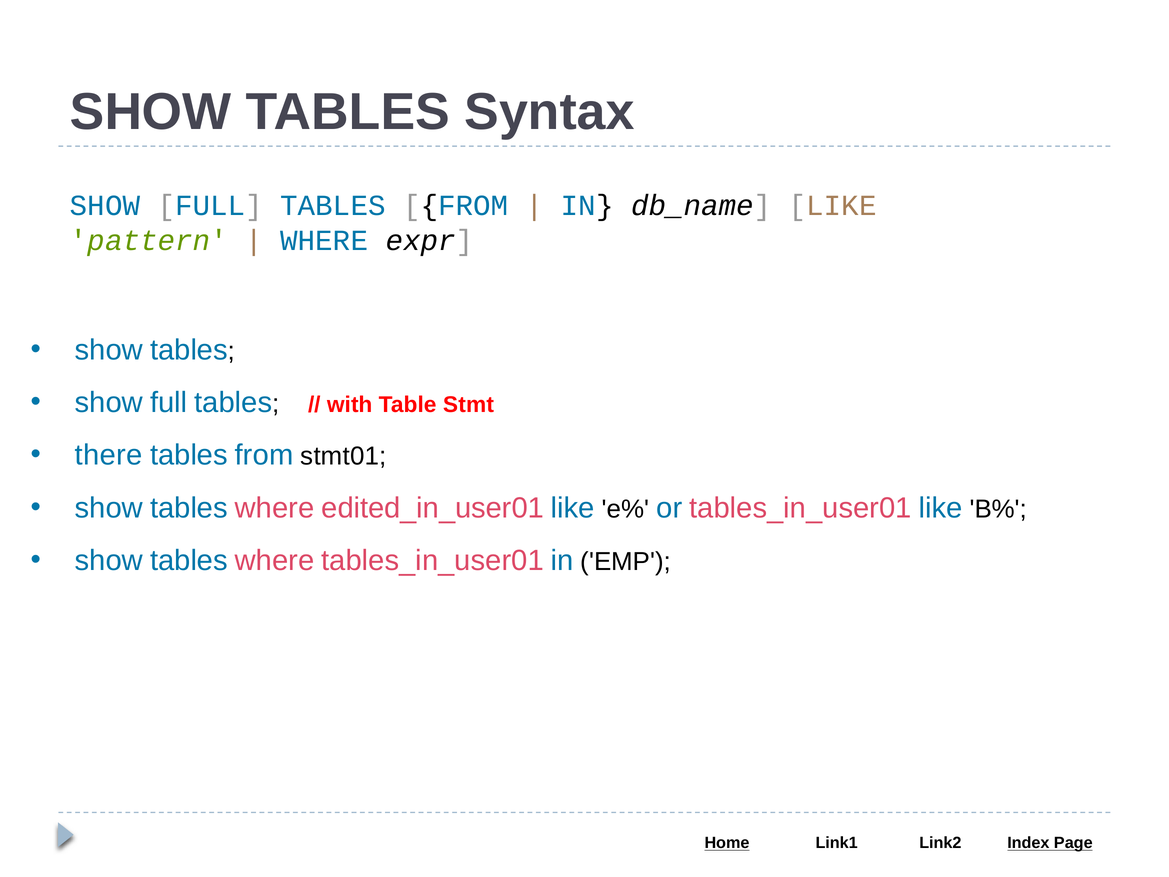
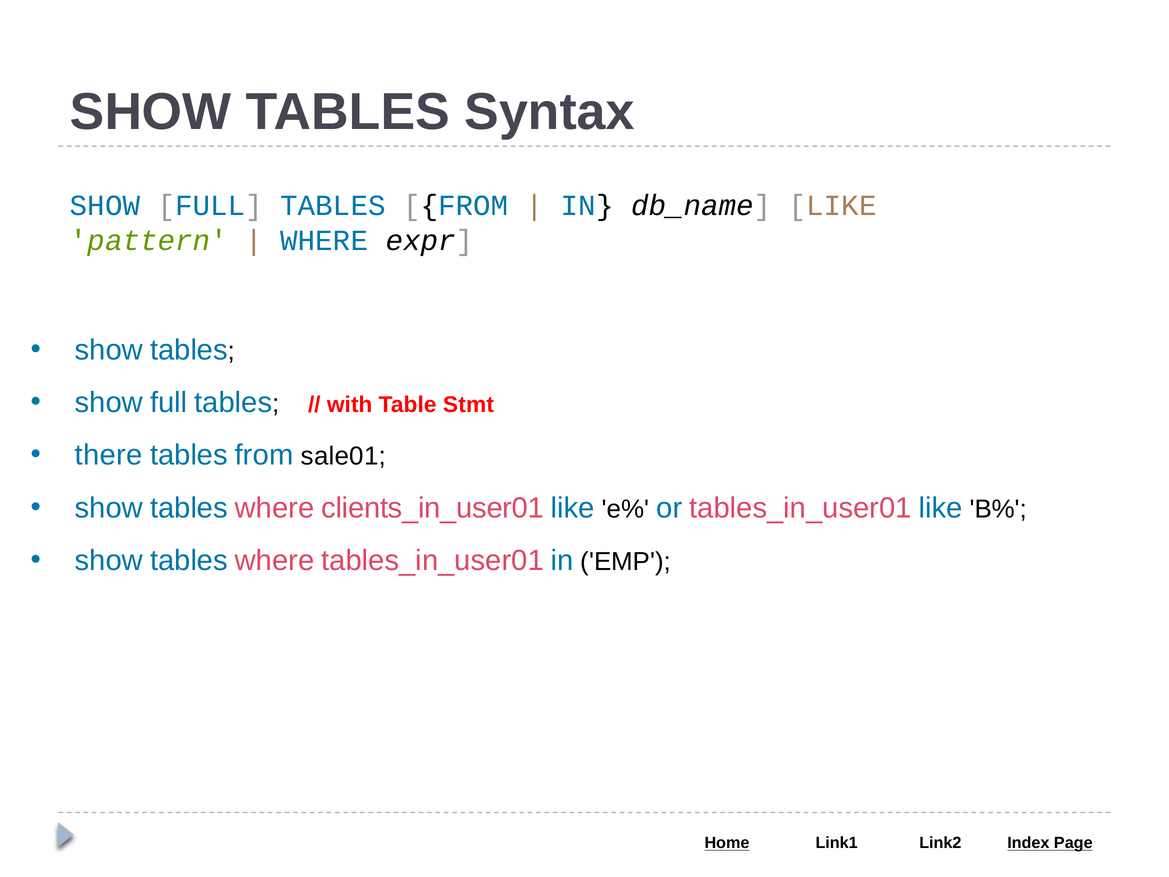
stmt01: stmt01 -> sale01
edited_in_user01: edited_in_user01 -> clients_in_user01
